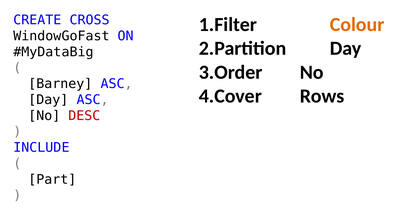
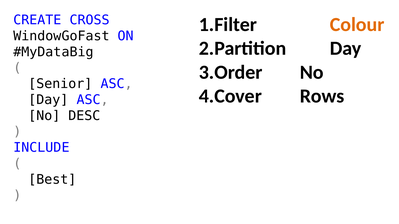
Barney: Barney -> Senior
DESC colour: red -> black
Part: Part -> Best
